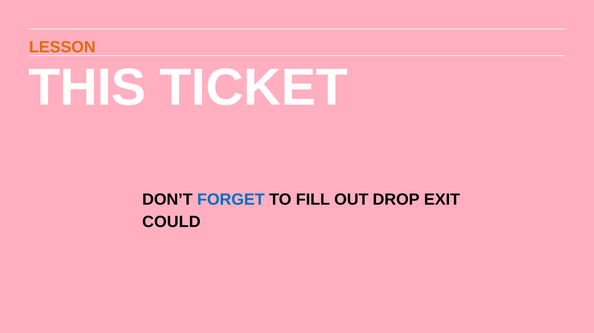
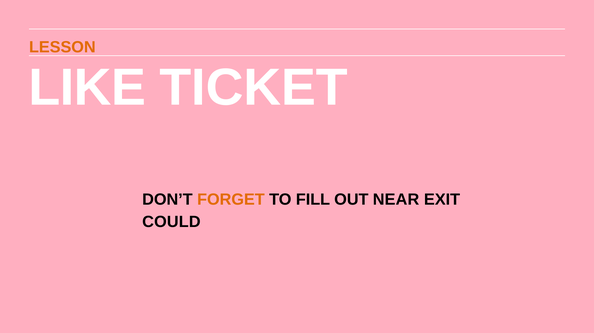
THIS: THIS -> LIKE
FORGET colour: blue -> orange
DROP: DROP -> NEAR
